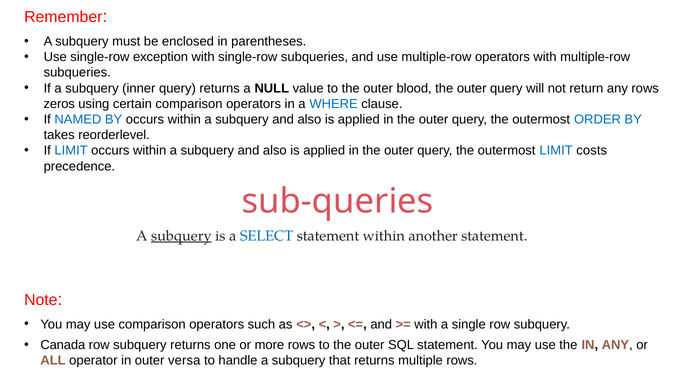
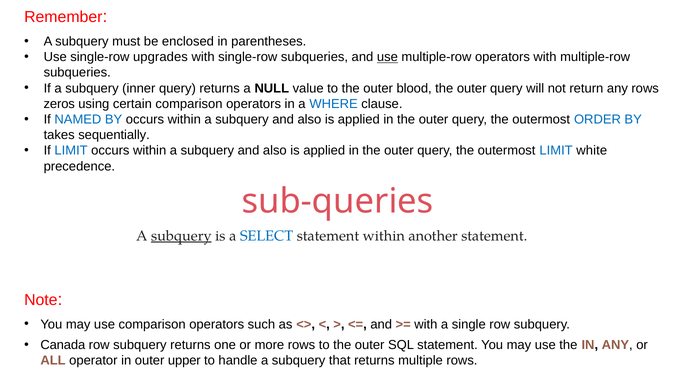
exception: exception -> upgrades
use at (387, 57) underline: none -> present
reorderlevel: reorderlevel -> sequentially
costs: costs -> white
versa: versa -> upper
